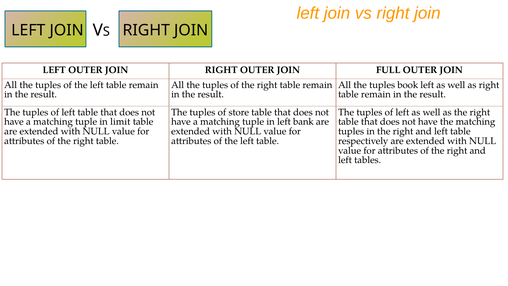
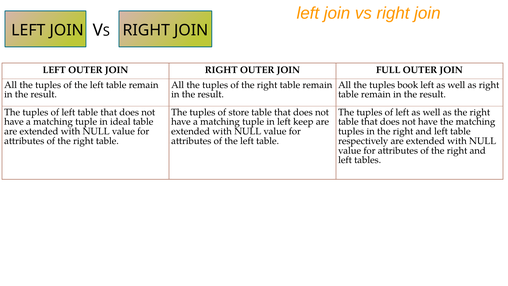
limit: limit -> ideal
bank: bank -> keep
